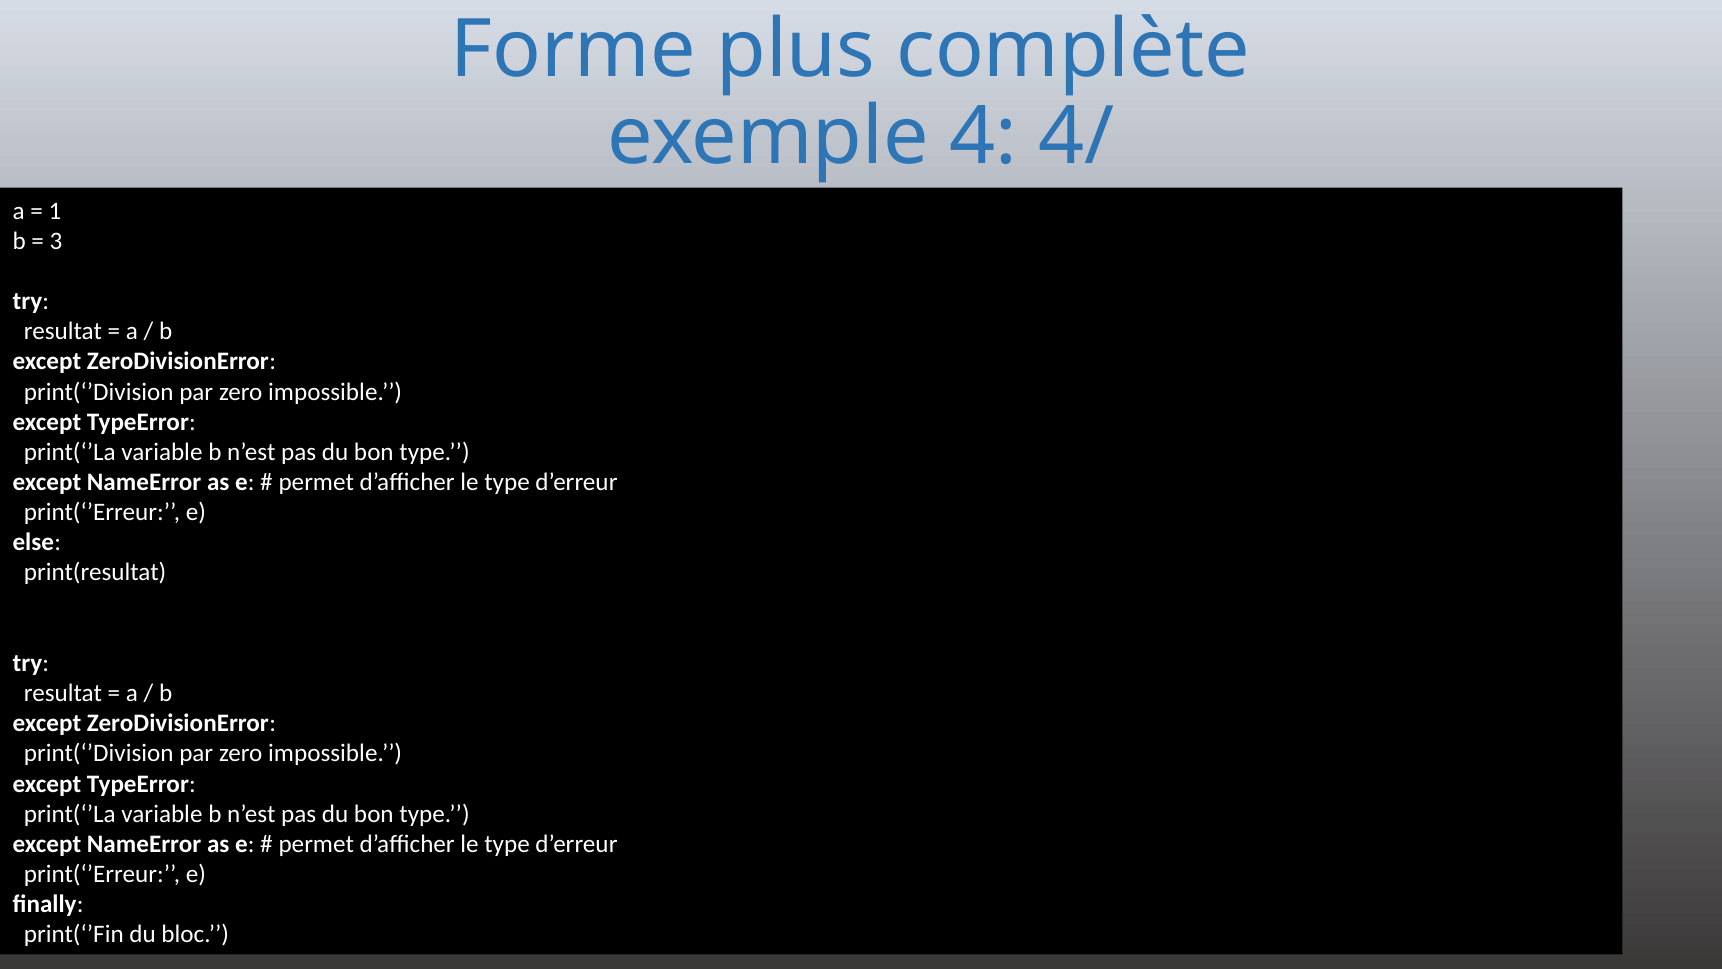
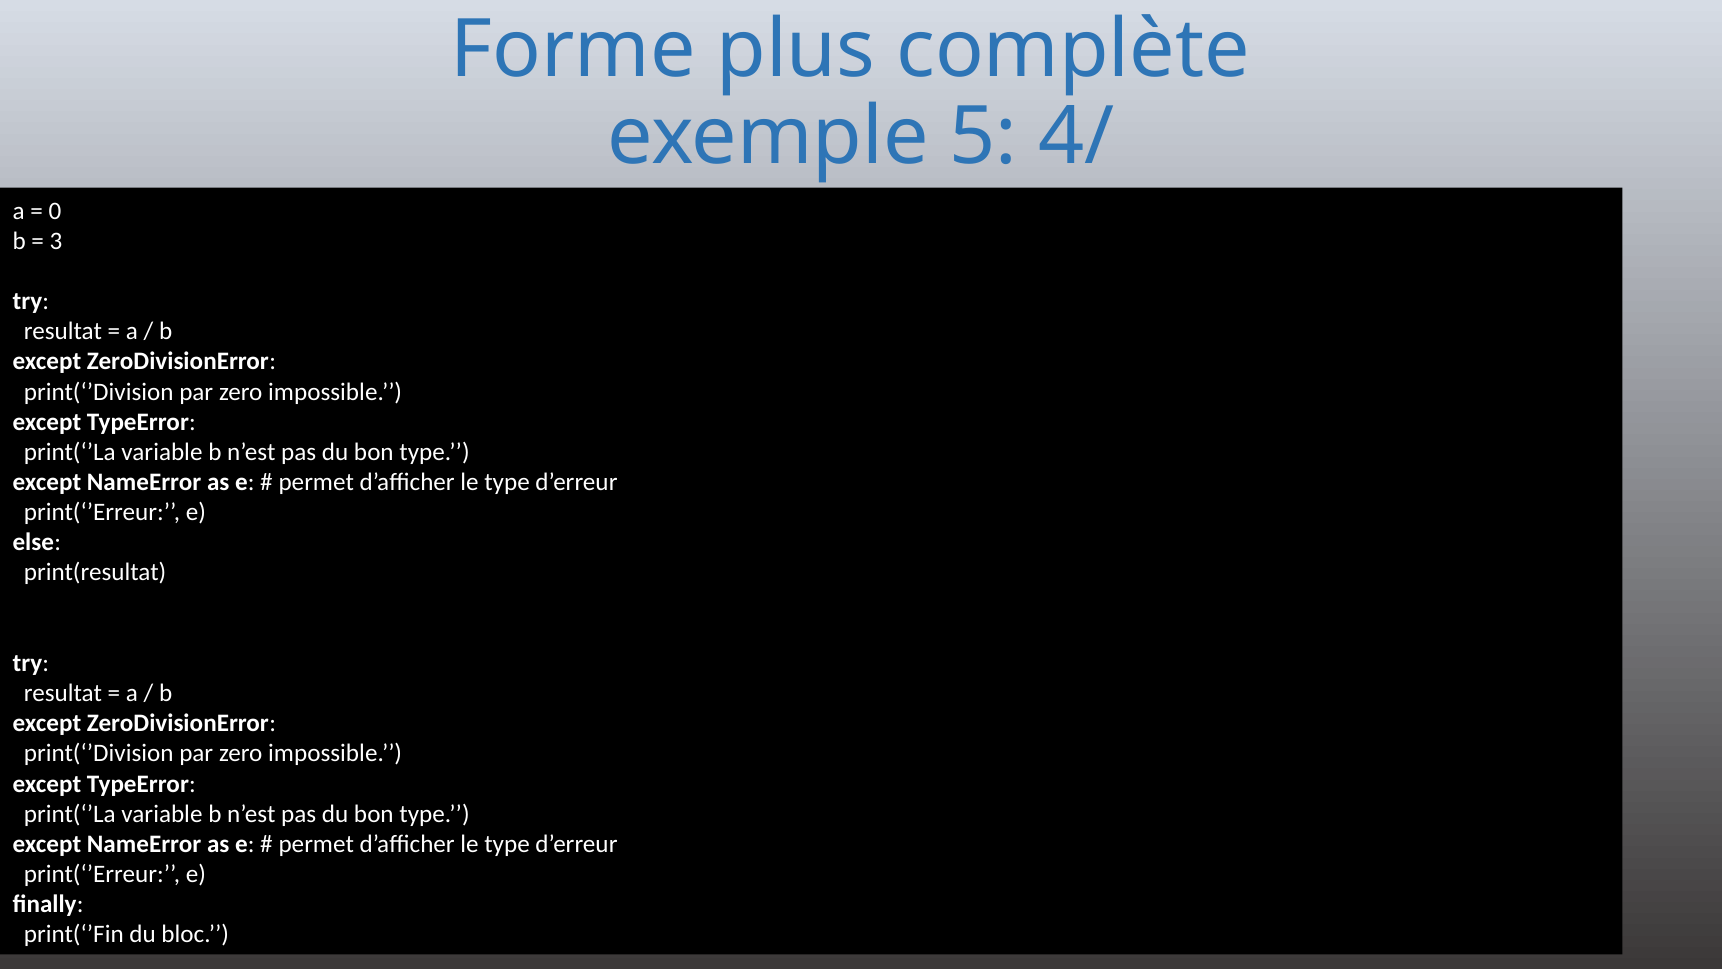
4: 4 -> 5
1: 1 -> 0
